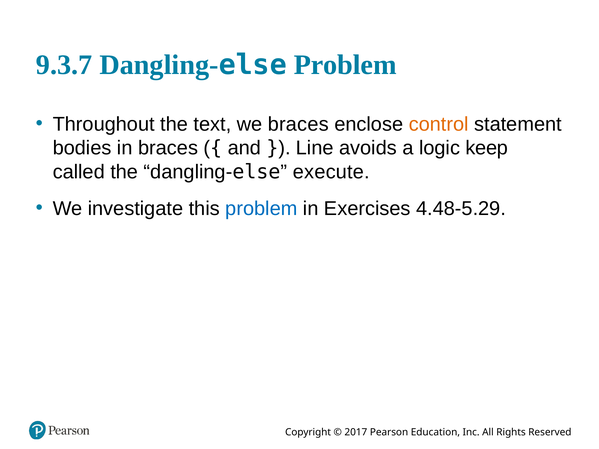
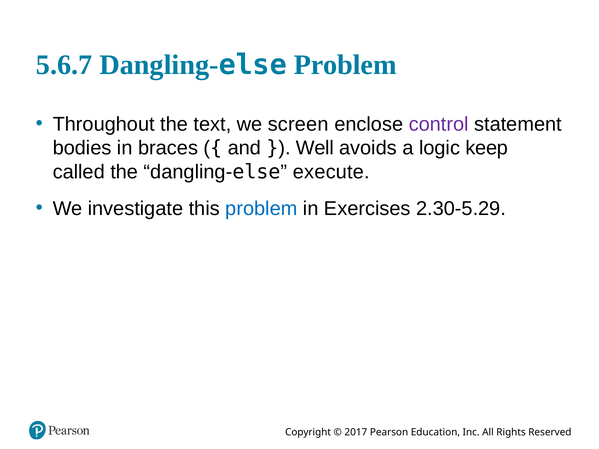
9.3.7: 9.3.7 -> 5.6.7
we braces: braces -> screen
control colour: orange -> purple
Line: Line -> Well
4.48-5.29: 4.48-5.29 -> 2.30-5.29
